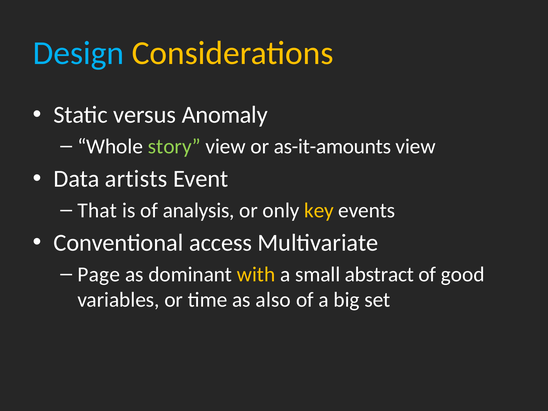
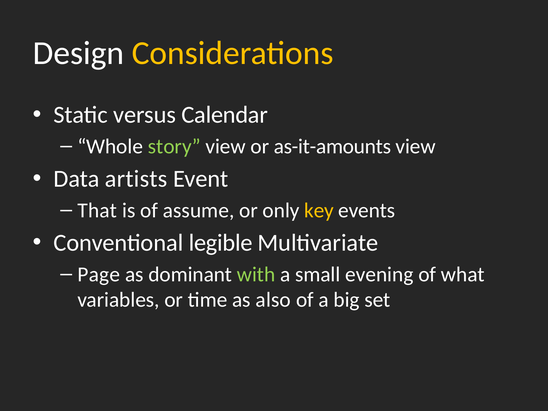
Design colour: light blue -> white
Anomaly: Anomaly -> Calendar
analysis: analysis -> assume
access: access -> legible
with colour: yellow -> light green
abstract: abstract -> evening
good: good -> what
